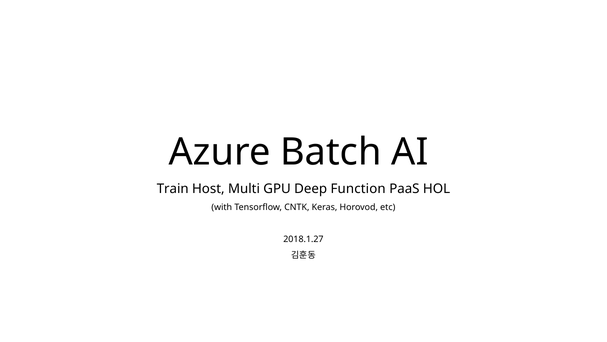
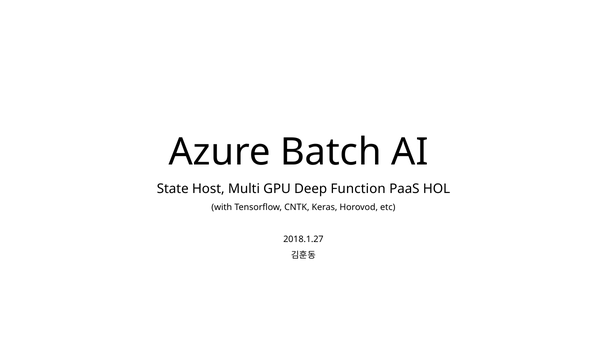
Train: Train -> State
